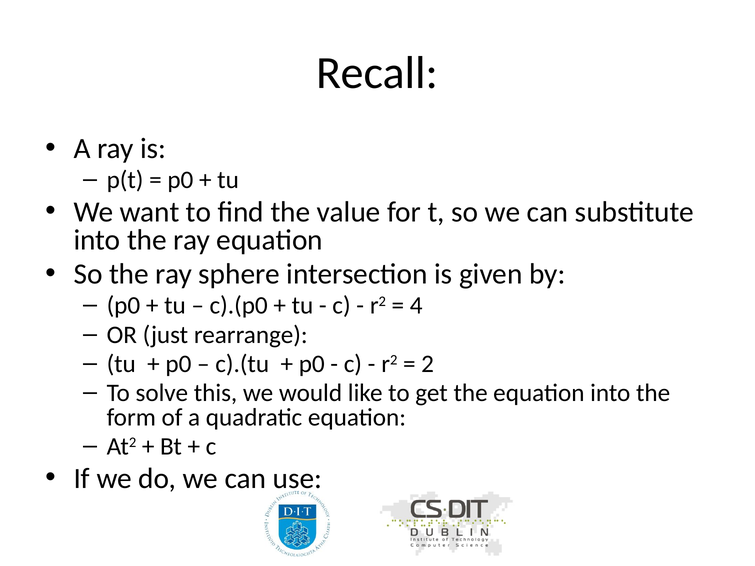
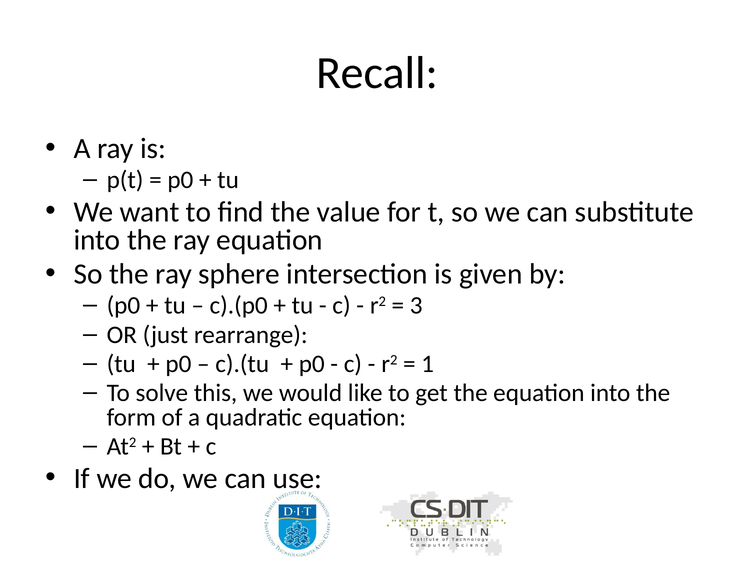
4: 4 -> 3
2: 2 -> 1
